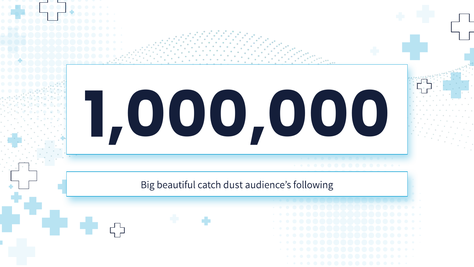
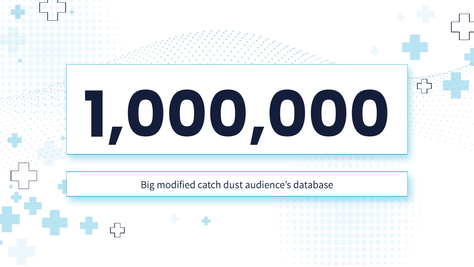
beautiful: beautiful -> modified
following: following -> database
